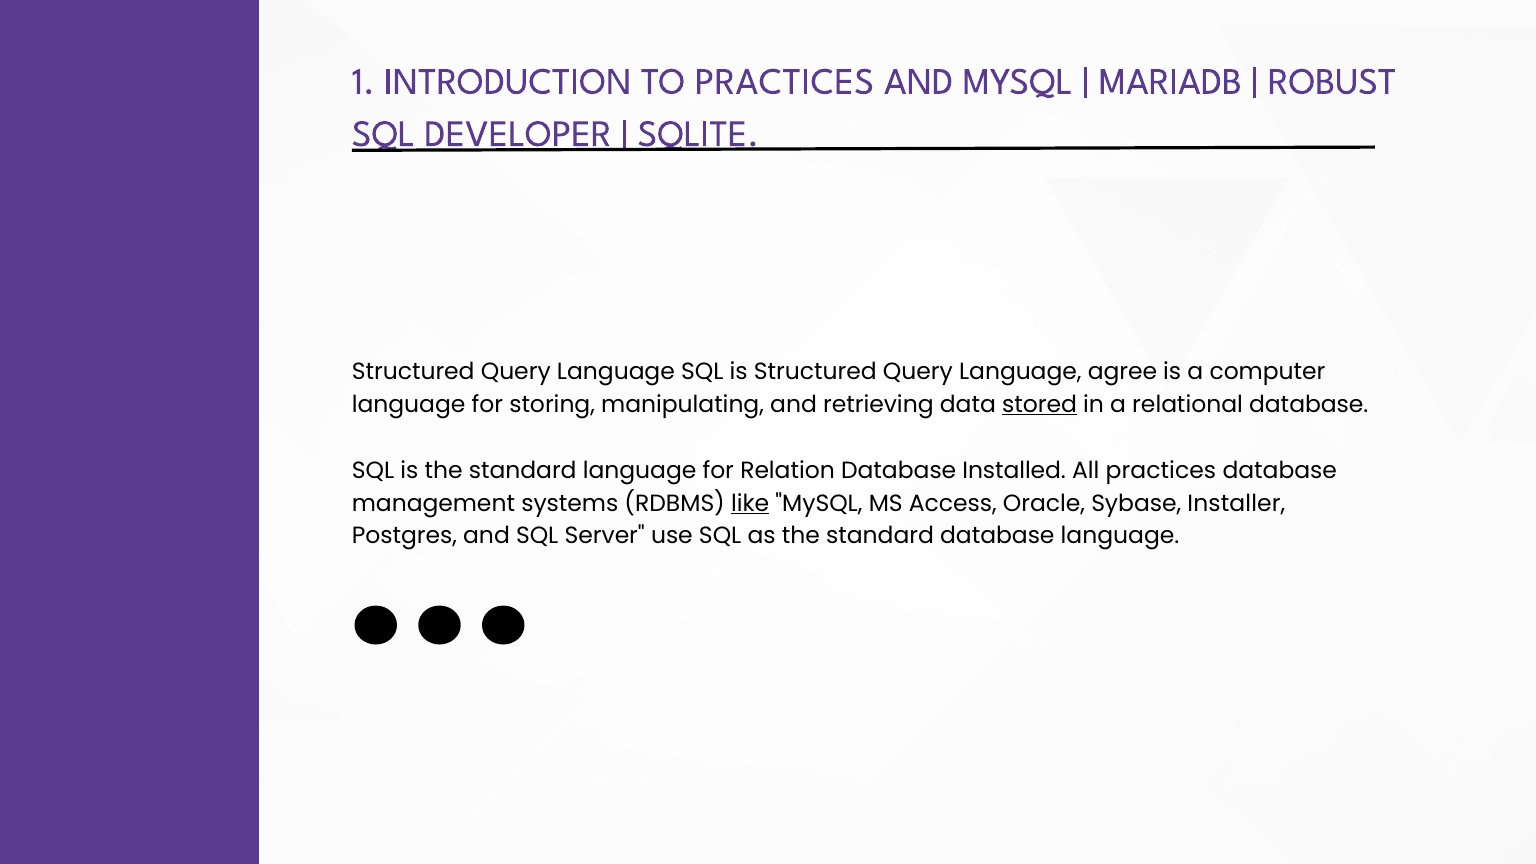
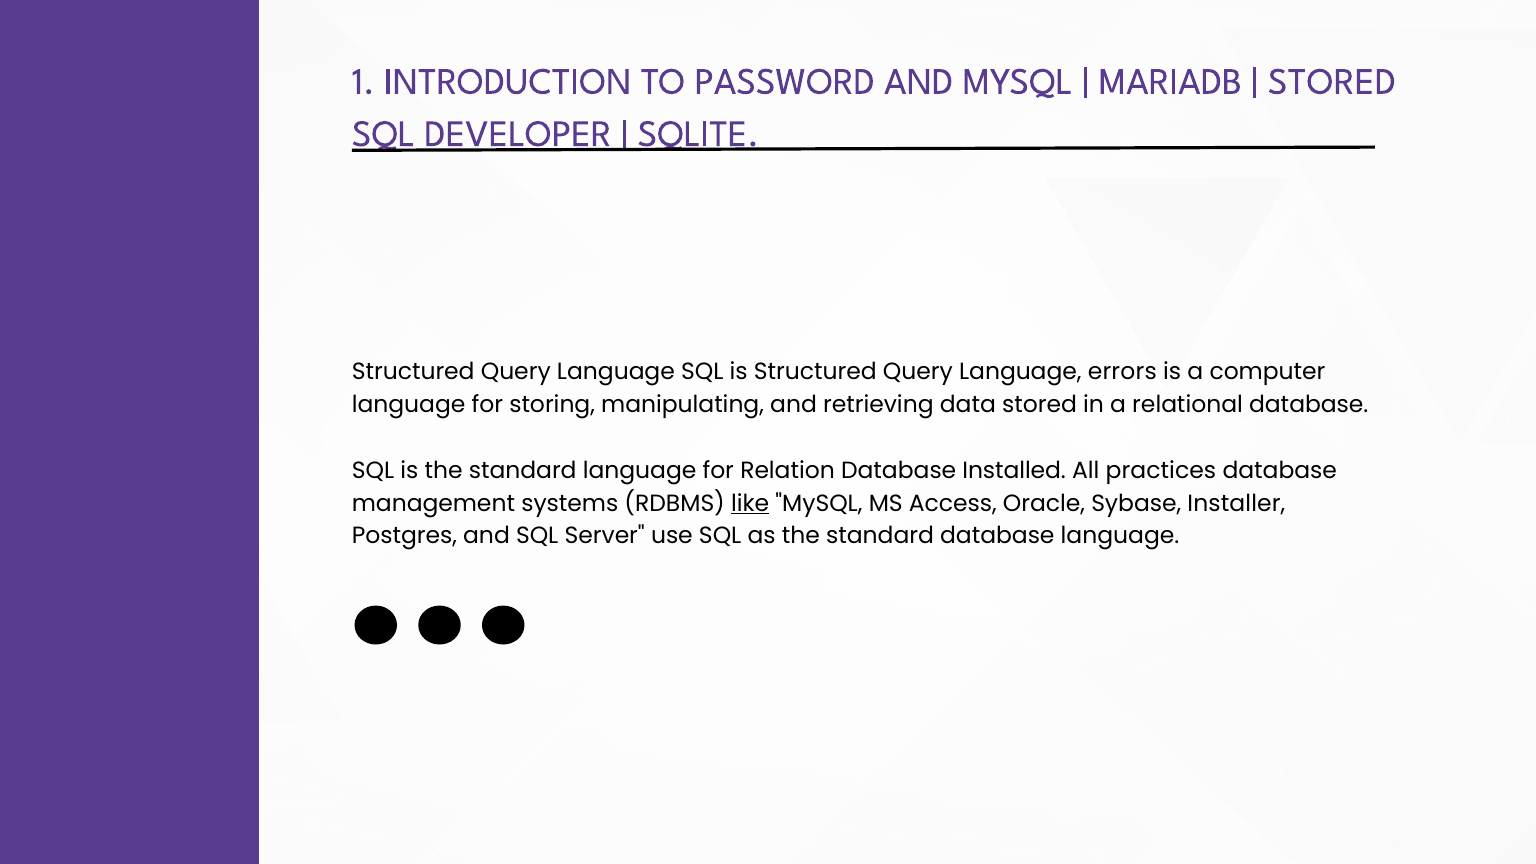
TO PRACTICES: PRACTICES -> PASSWORD
ROBUST at (1332, 81): ROBUST -> STORED
agree: agree -> errors
stored at (1040, 405) underline: present -> none
